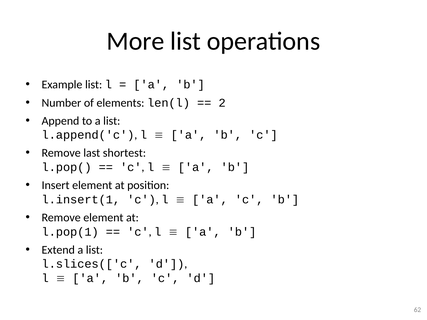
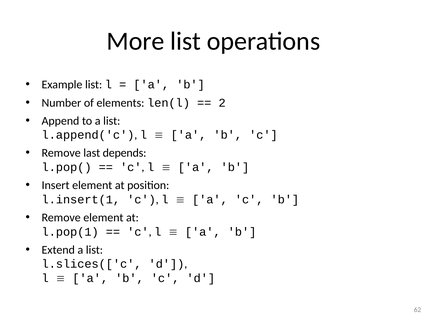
shortest: shortest -> depends
